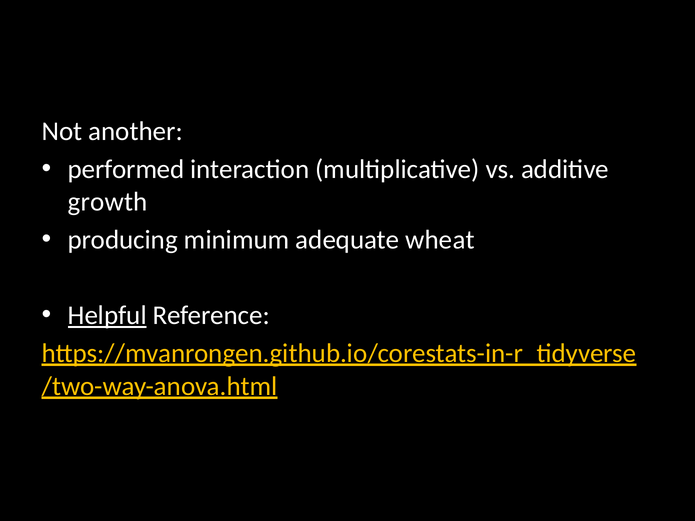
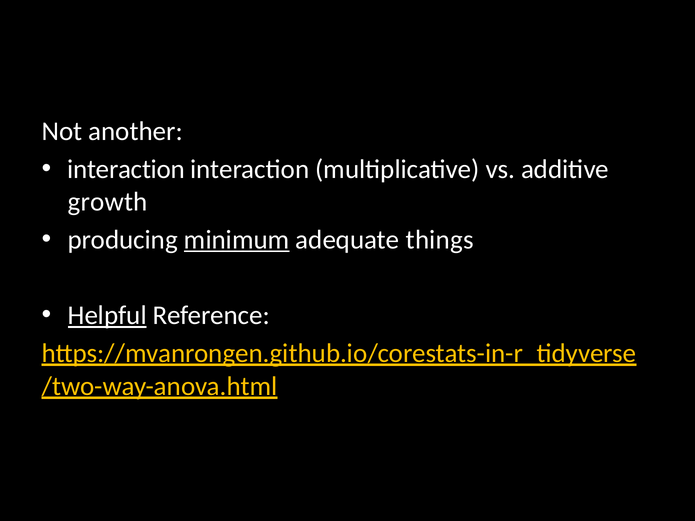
performed at (126, 170): performed -> interaction
minimum underline: none -> present
wheat: wheat -> things
